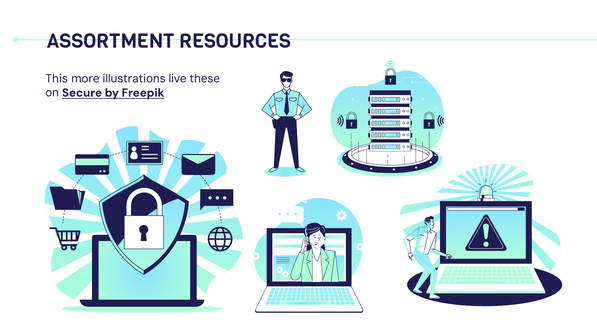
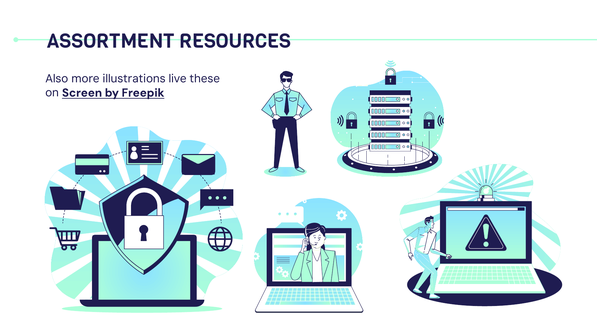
This: This -> Also
Secure: Secure -> Screen
